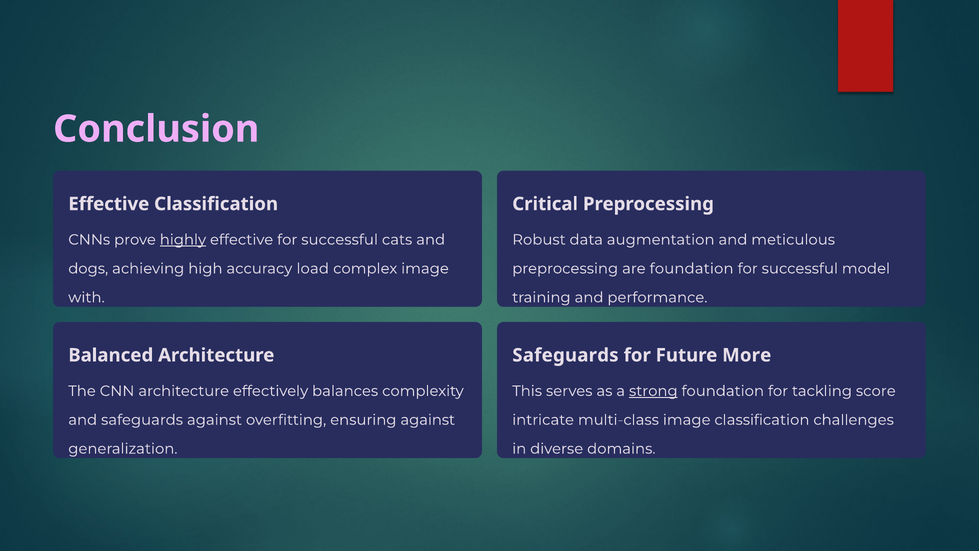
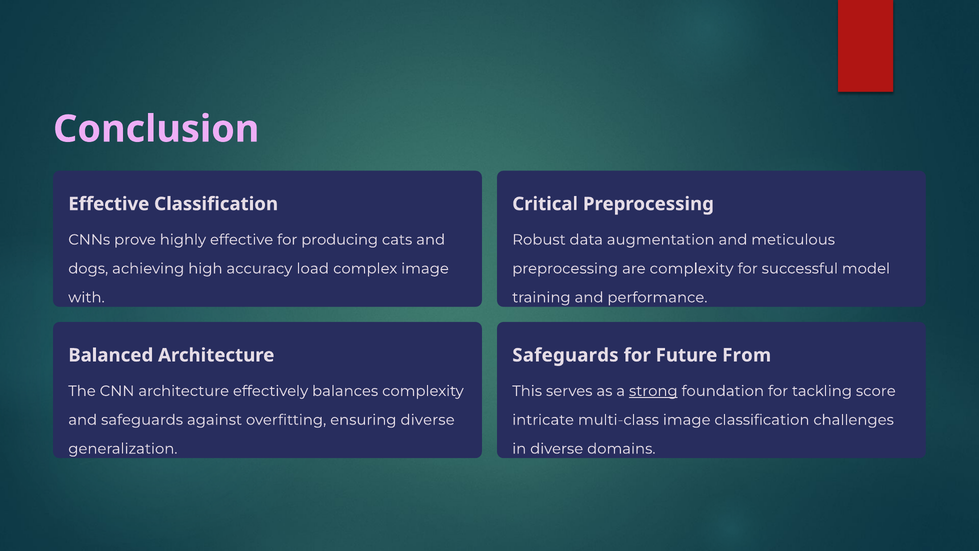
highly underline: present -> none
effective for successful: successful -> producing
are foundation: foundation -> complexity
More: More -> From
ensuring against: against -> diverse
